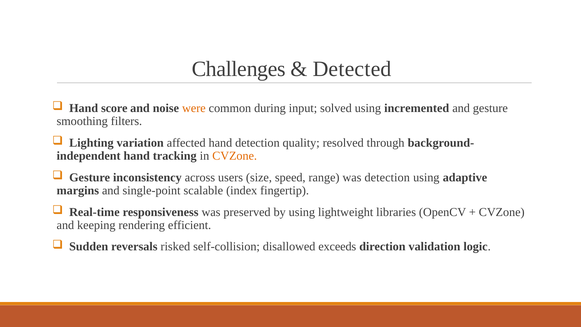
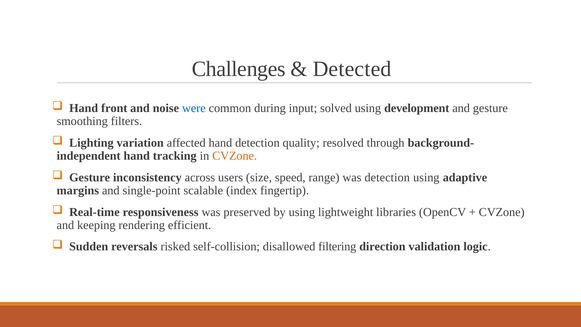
score: score -> front
were colour: orange -> blue
incremented: incremented -> development
exceeds: exceeds -> filtering
